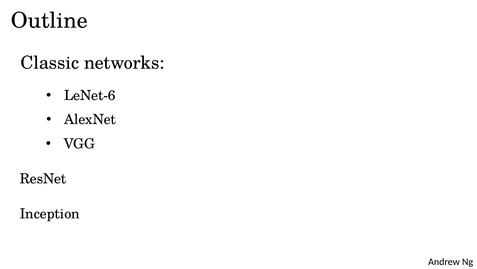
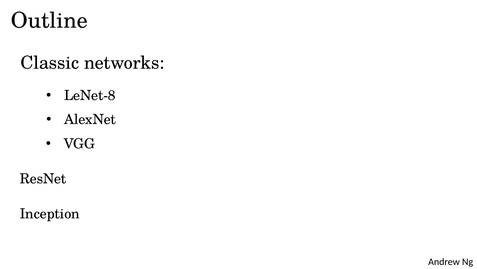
LeNet-6: LeNet-6 -> LeNet-8
